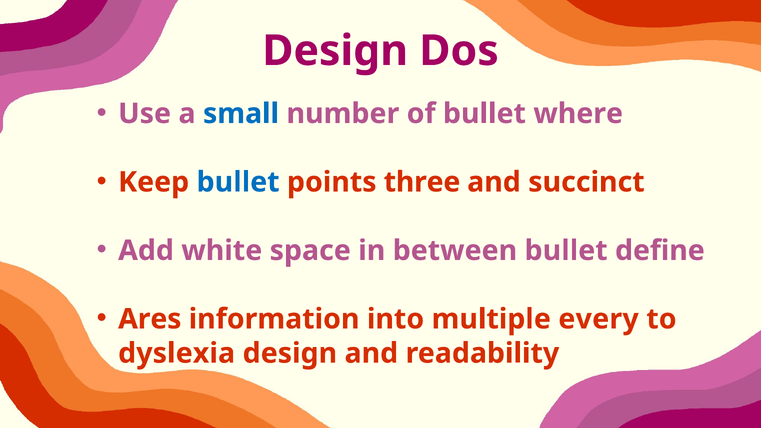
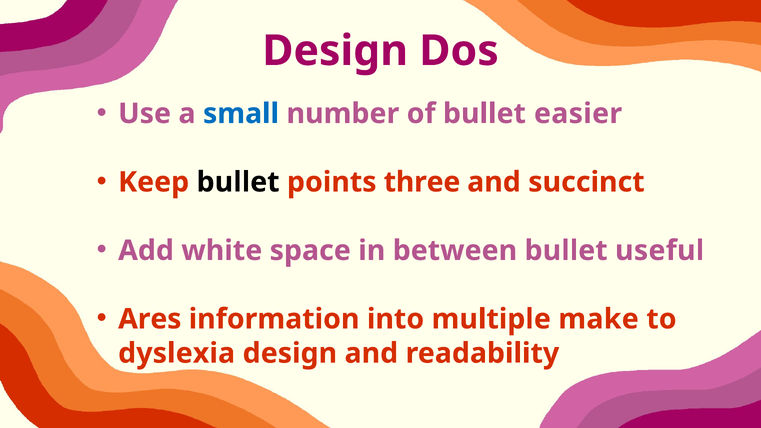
where: where -> easier
bullet at (238, 182) colour: blue -> black
define: define -> useful
every: every -> make
